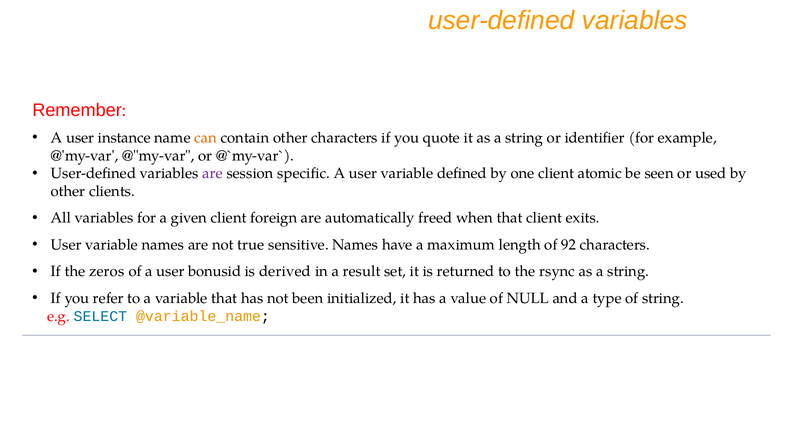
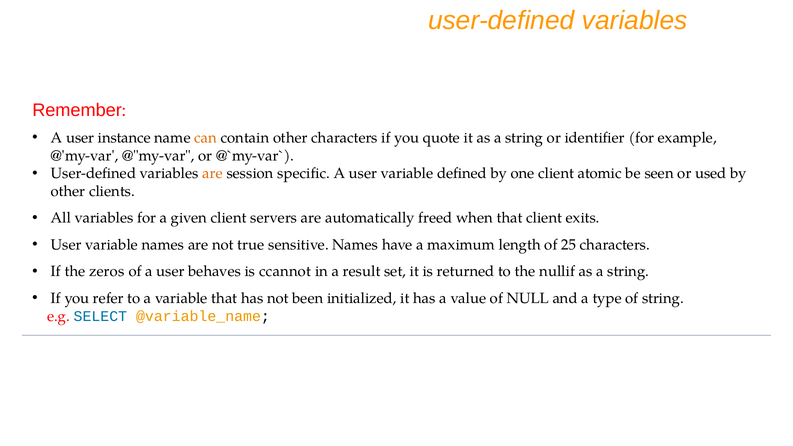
are at (213, 173) colour: purple -> orange
foreign: foreign -> servers
92: 92 -> 25
bonusid: bonusid -> behaves
derived: derived -> ccannot
rsync: rsync -> nullif
